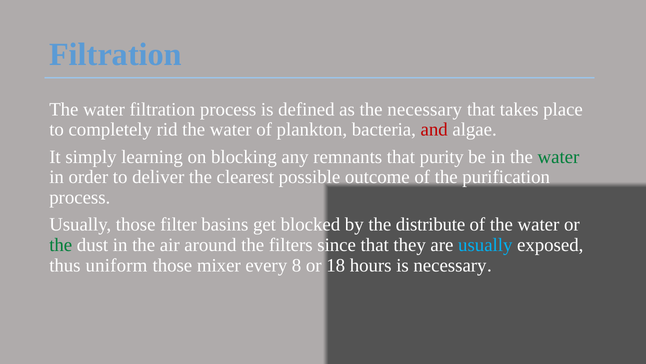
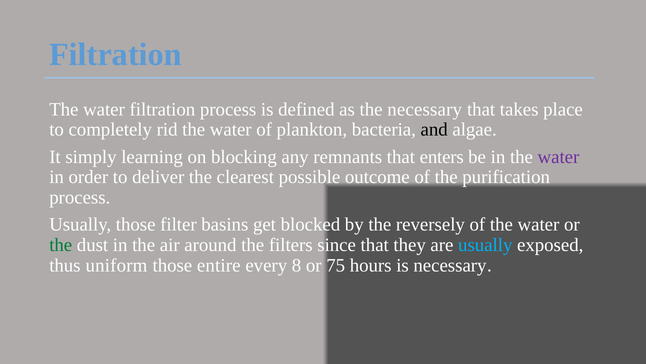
and colour: red -> black
purity: purity -> enters
water at (558, 157) colour: green -> purple
distribute: distribute -> reversely
mixer: mixer -> entire
18: 18 -> 75
